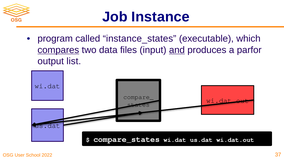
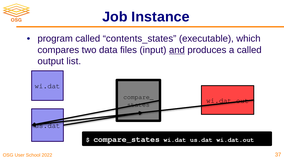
instance_states: instance_states -> contents_states
compares underline: present -> none
a parfor: parfor -> called
